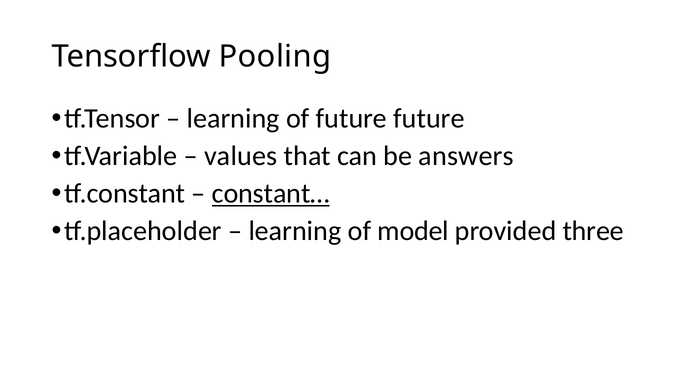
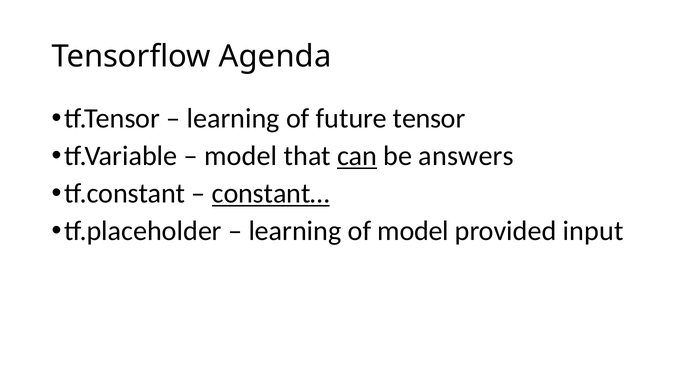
Pooling: Pooling -> Agenda
future future: future -> tensor
values at (241, 156): values -> model
can underline: none -> present
three: three -> input
